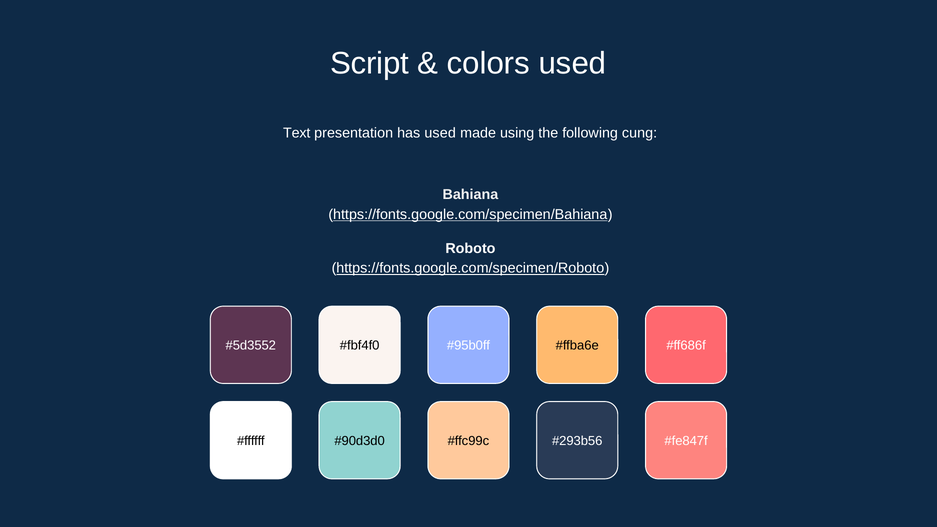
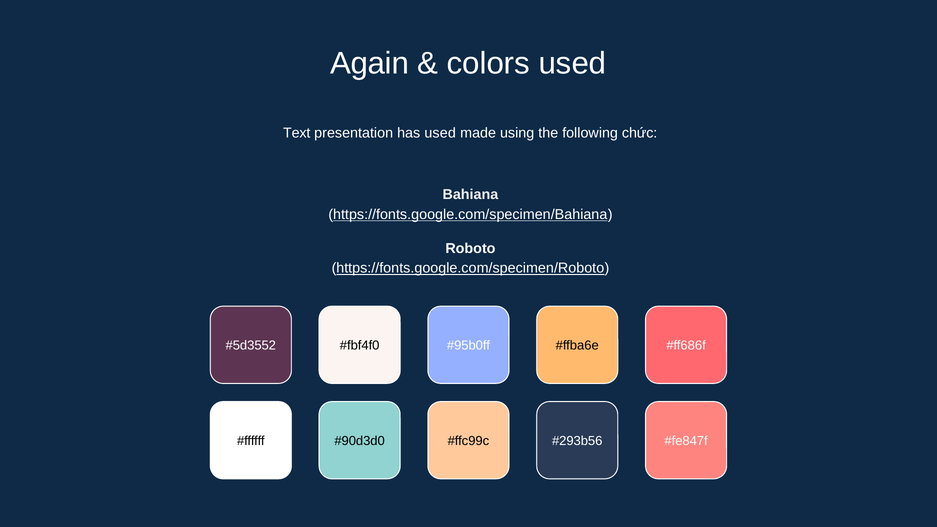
Script: Script -> Again
cung: cung -> chức
